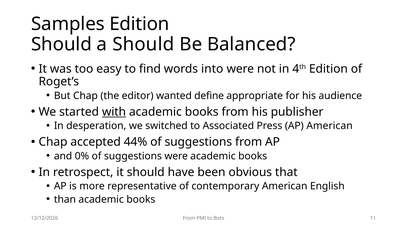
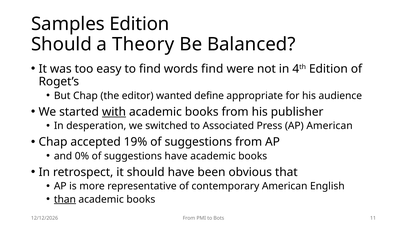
a Should: Should -> Theory
words into: into -> find
44%: 44% -> 19%
suggestions were: were -> have
than underline: none -> present
